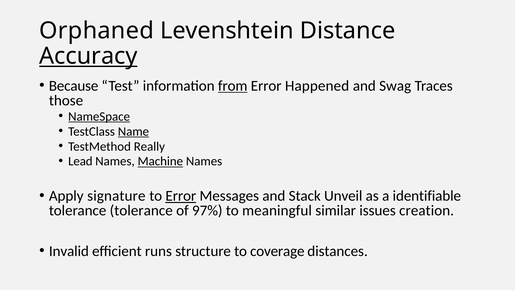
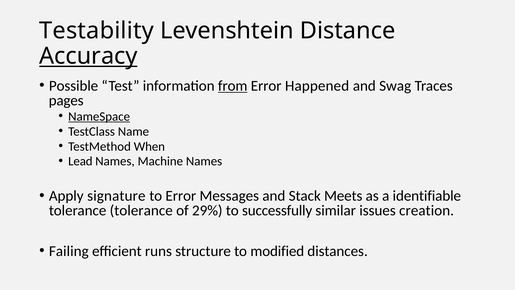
Orphaned: Orphaned -> Testability
Because: Because -> Possible
those: those -> pages
Name underline: present -> none
Really: Really -> When
Machine underline: present -> none
Error at (181, 196) underline: present -> none
Unveil: Unveil -> Meets
97%: 97% -> 29%
meaningful: meaningful -> successfully
Invalid: Invalid -> Failing
coverage: coverage -> modified
